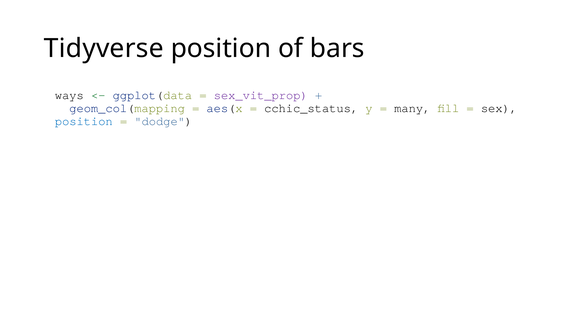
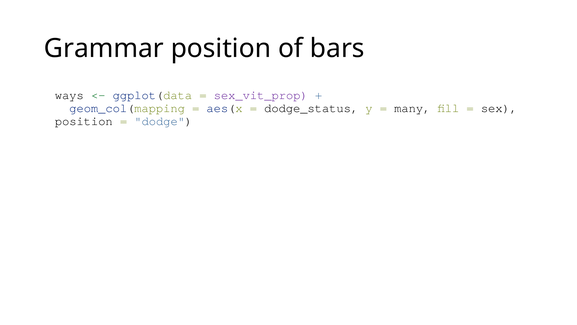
Tidyverse: Tidyverse -> Grammar
cchic_status: cchic_status -> dodge_status
position at (84, 121) colour: blue -> black
